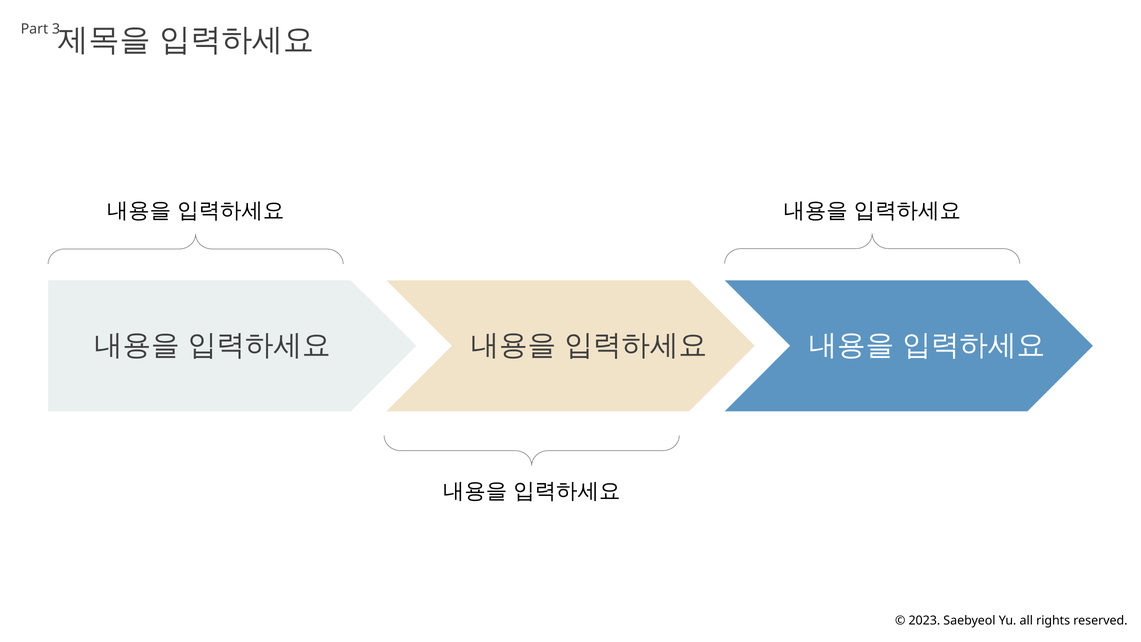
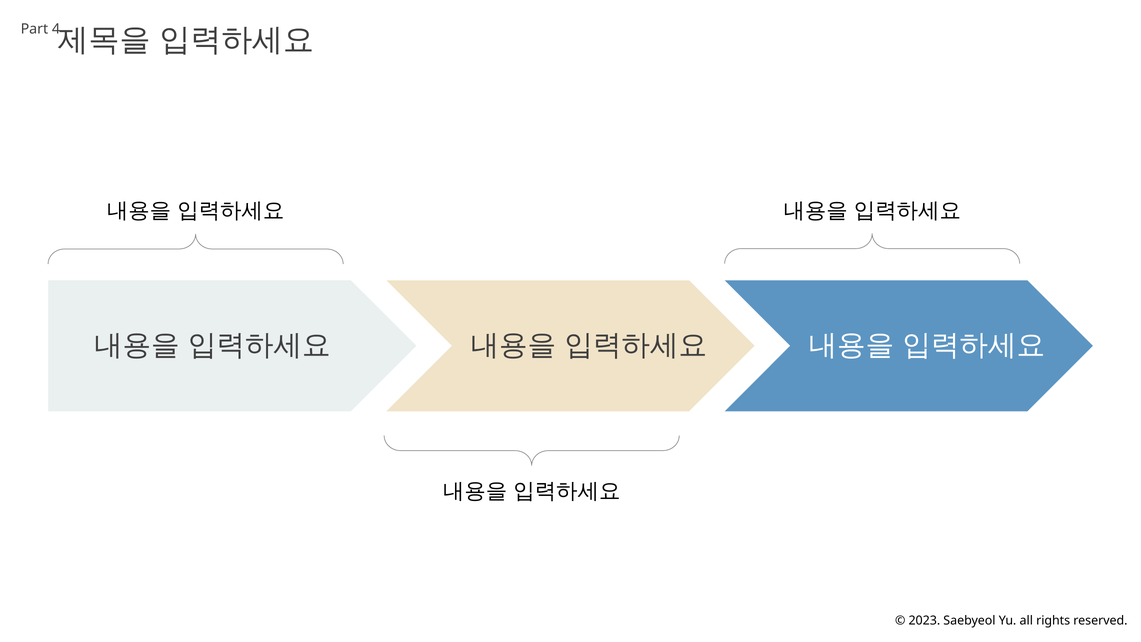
3: 3 -> 4
